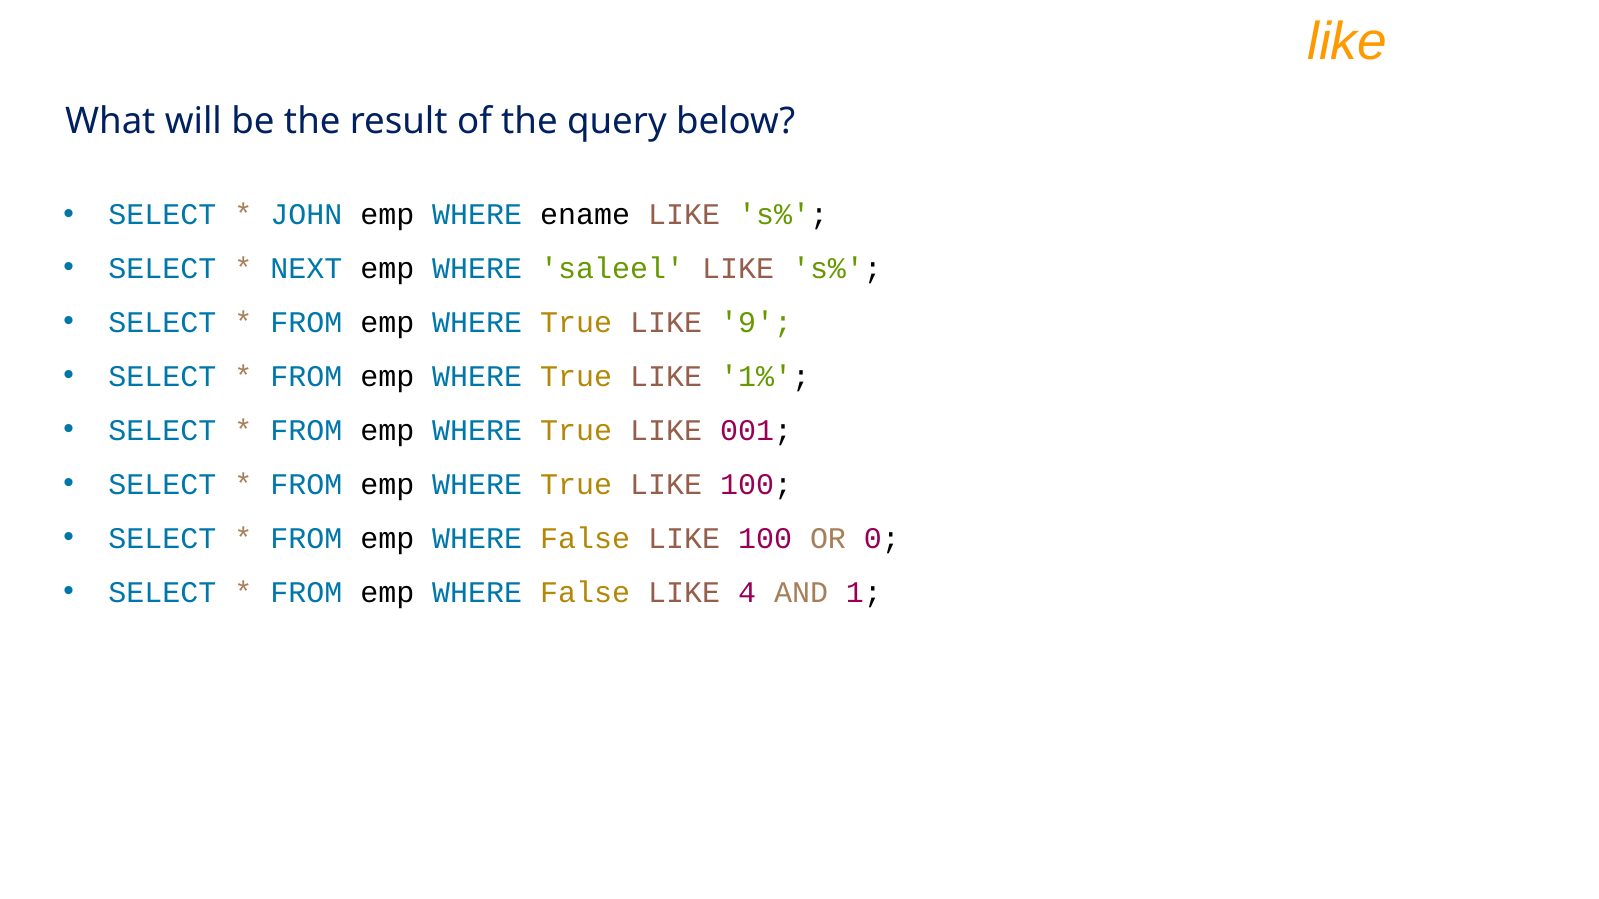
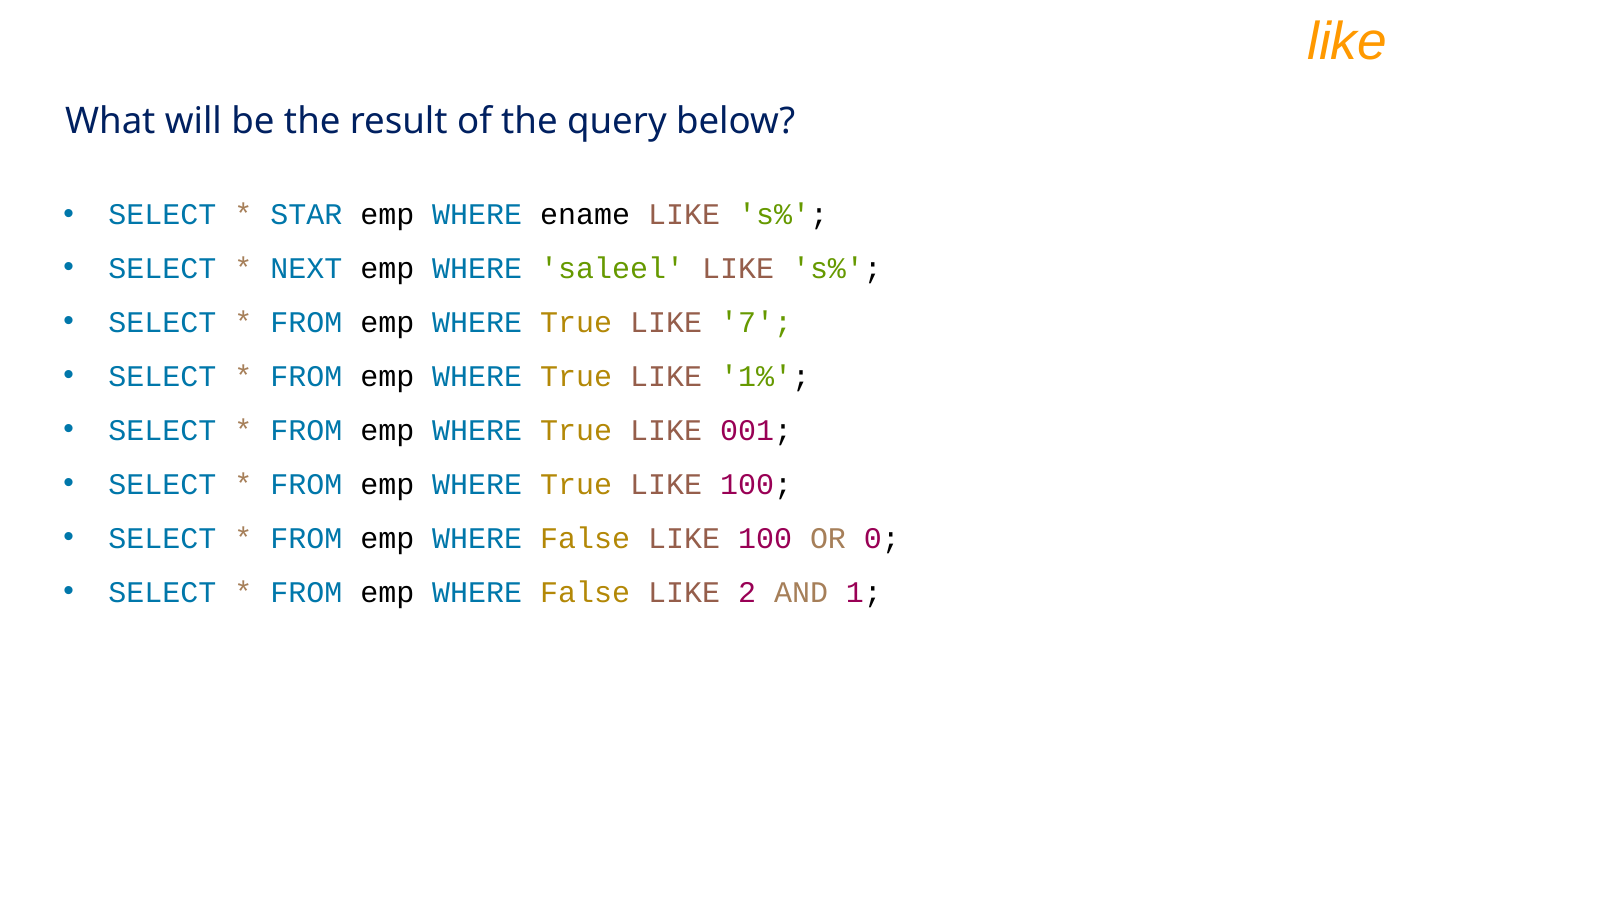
JOHN: JOHN -> STAR
9: 9 -> 7
4: 4 -> 2
